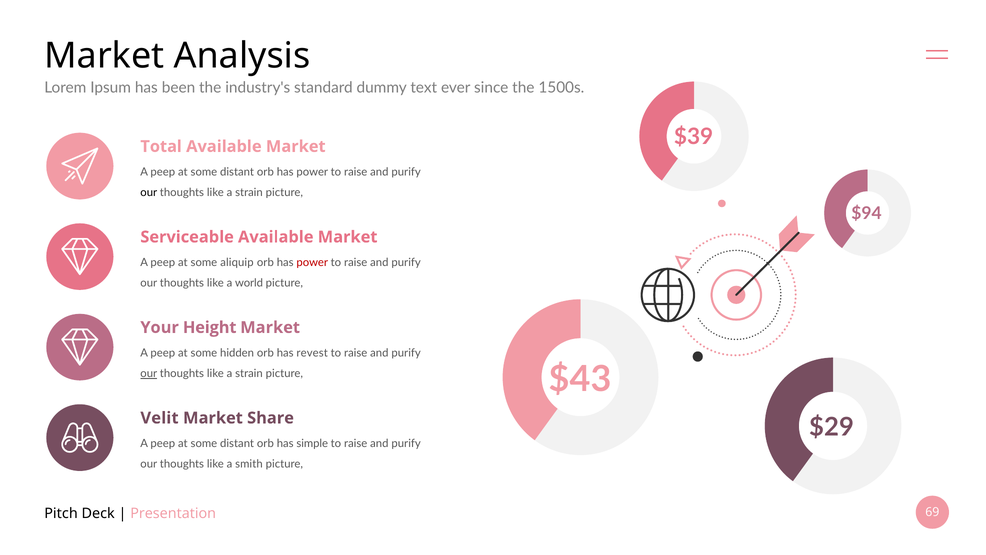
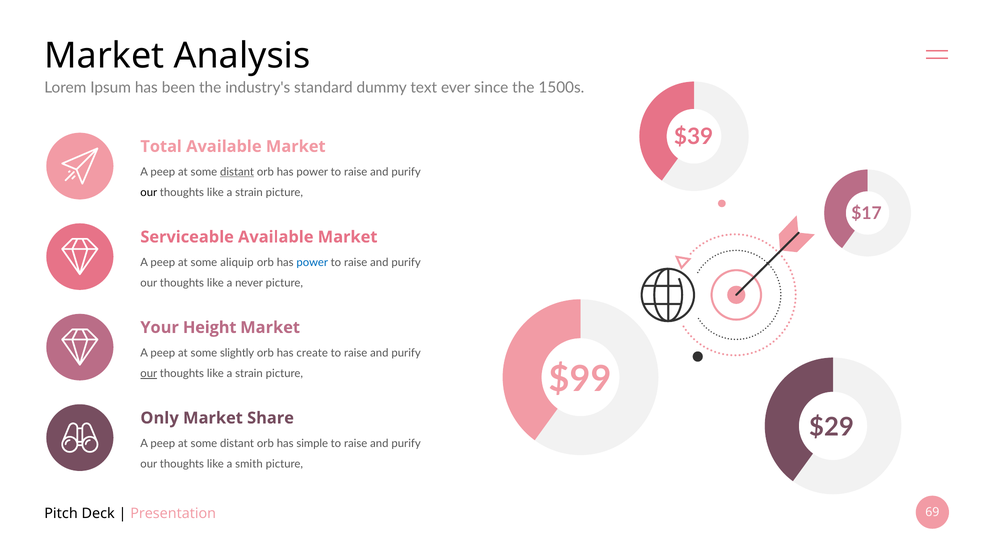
distant at (237, 172) underline: none -> present
$94: $94 -> $17
power at (312, 262) colour: red -> blue
world: world -> never
hidden: hidden -> slightly
revest: revest -> create
$43: $43 -> $99
Velit: Velit -> Only
